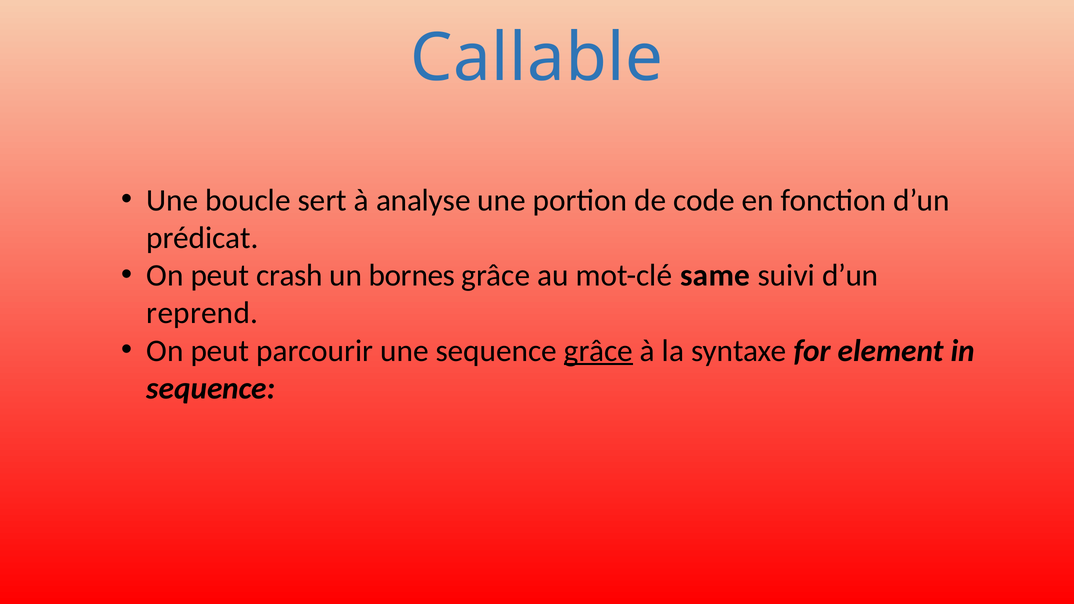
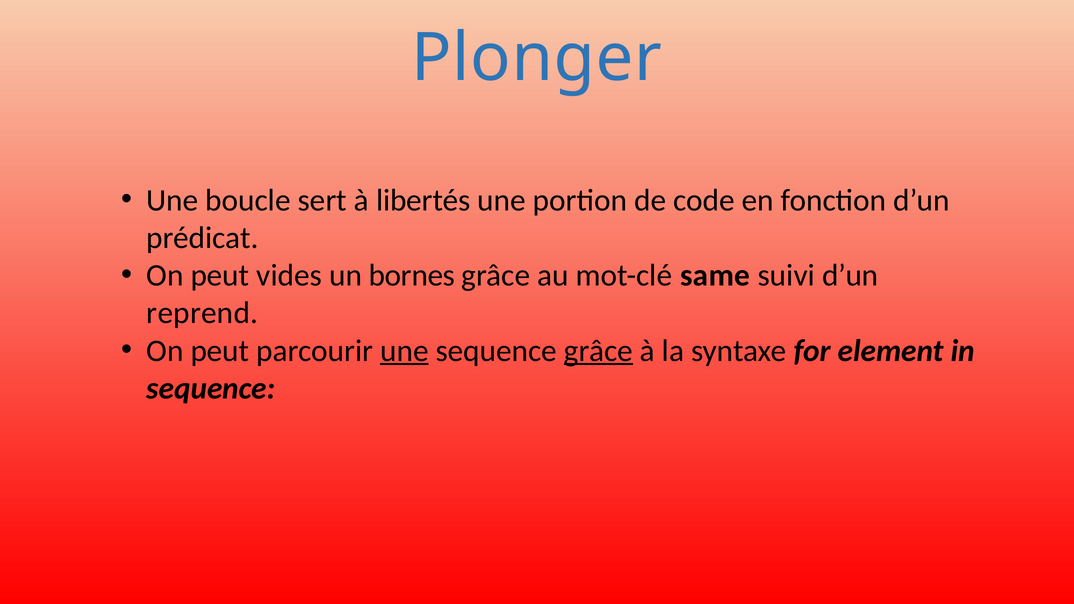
Callable: Callable -> Plonger
analyse: analyse -> libertés
crash: crash -> vides
une at (404, 351) underline: none -> present
